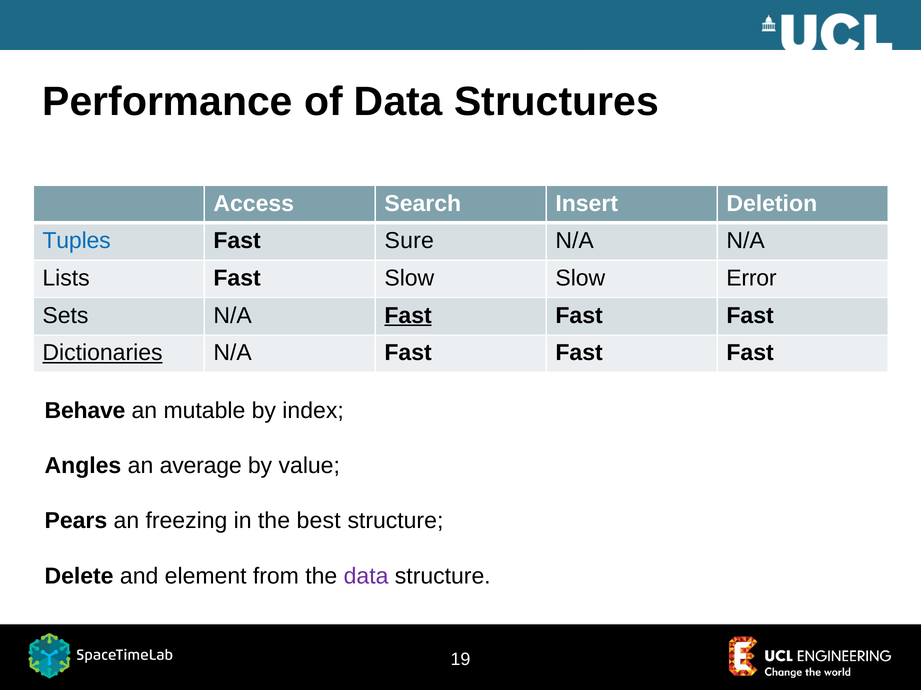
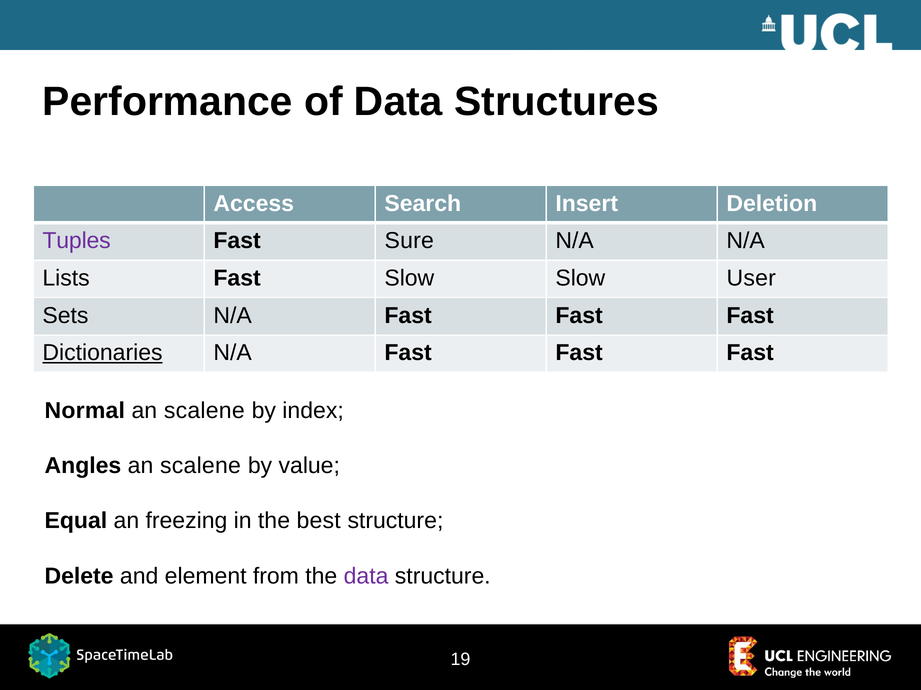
Tuples colour: blue -> purple
Error: Error -> User
Fast at (408, 316) underline: present -> none
Behave: Behave -> Normal
mutable at (204, 411): mutable -> scalene
average at (201, 466): average -> scalene
Pears: Pears -> Equal
